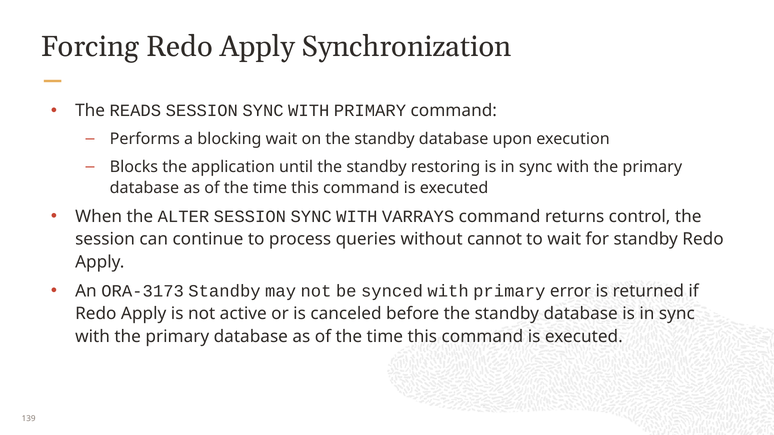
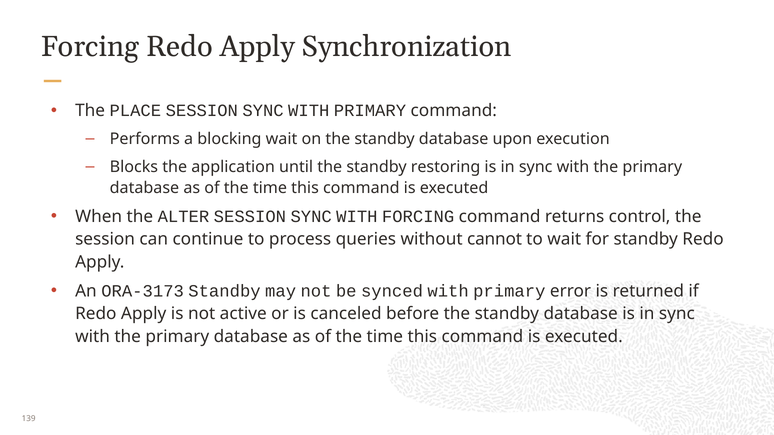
READS: READS -> PLACE
WITH VARRAYS: VARRAYS -> FORCING
